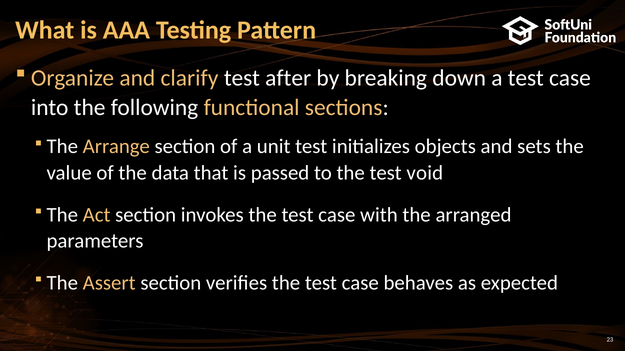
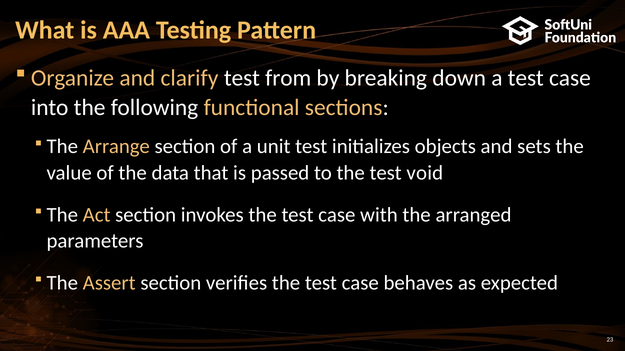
after: after -> from
